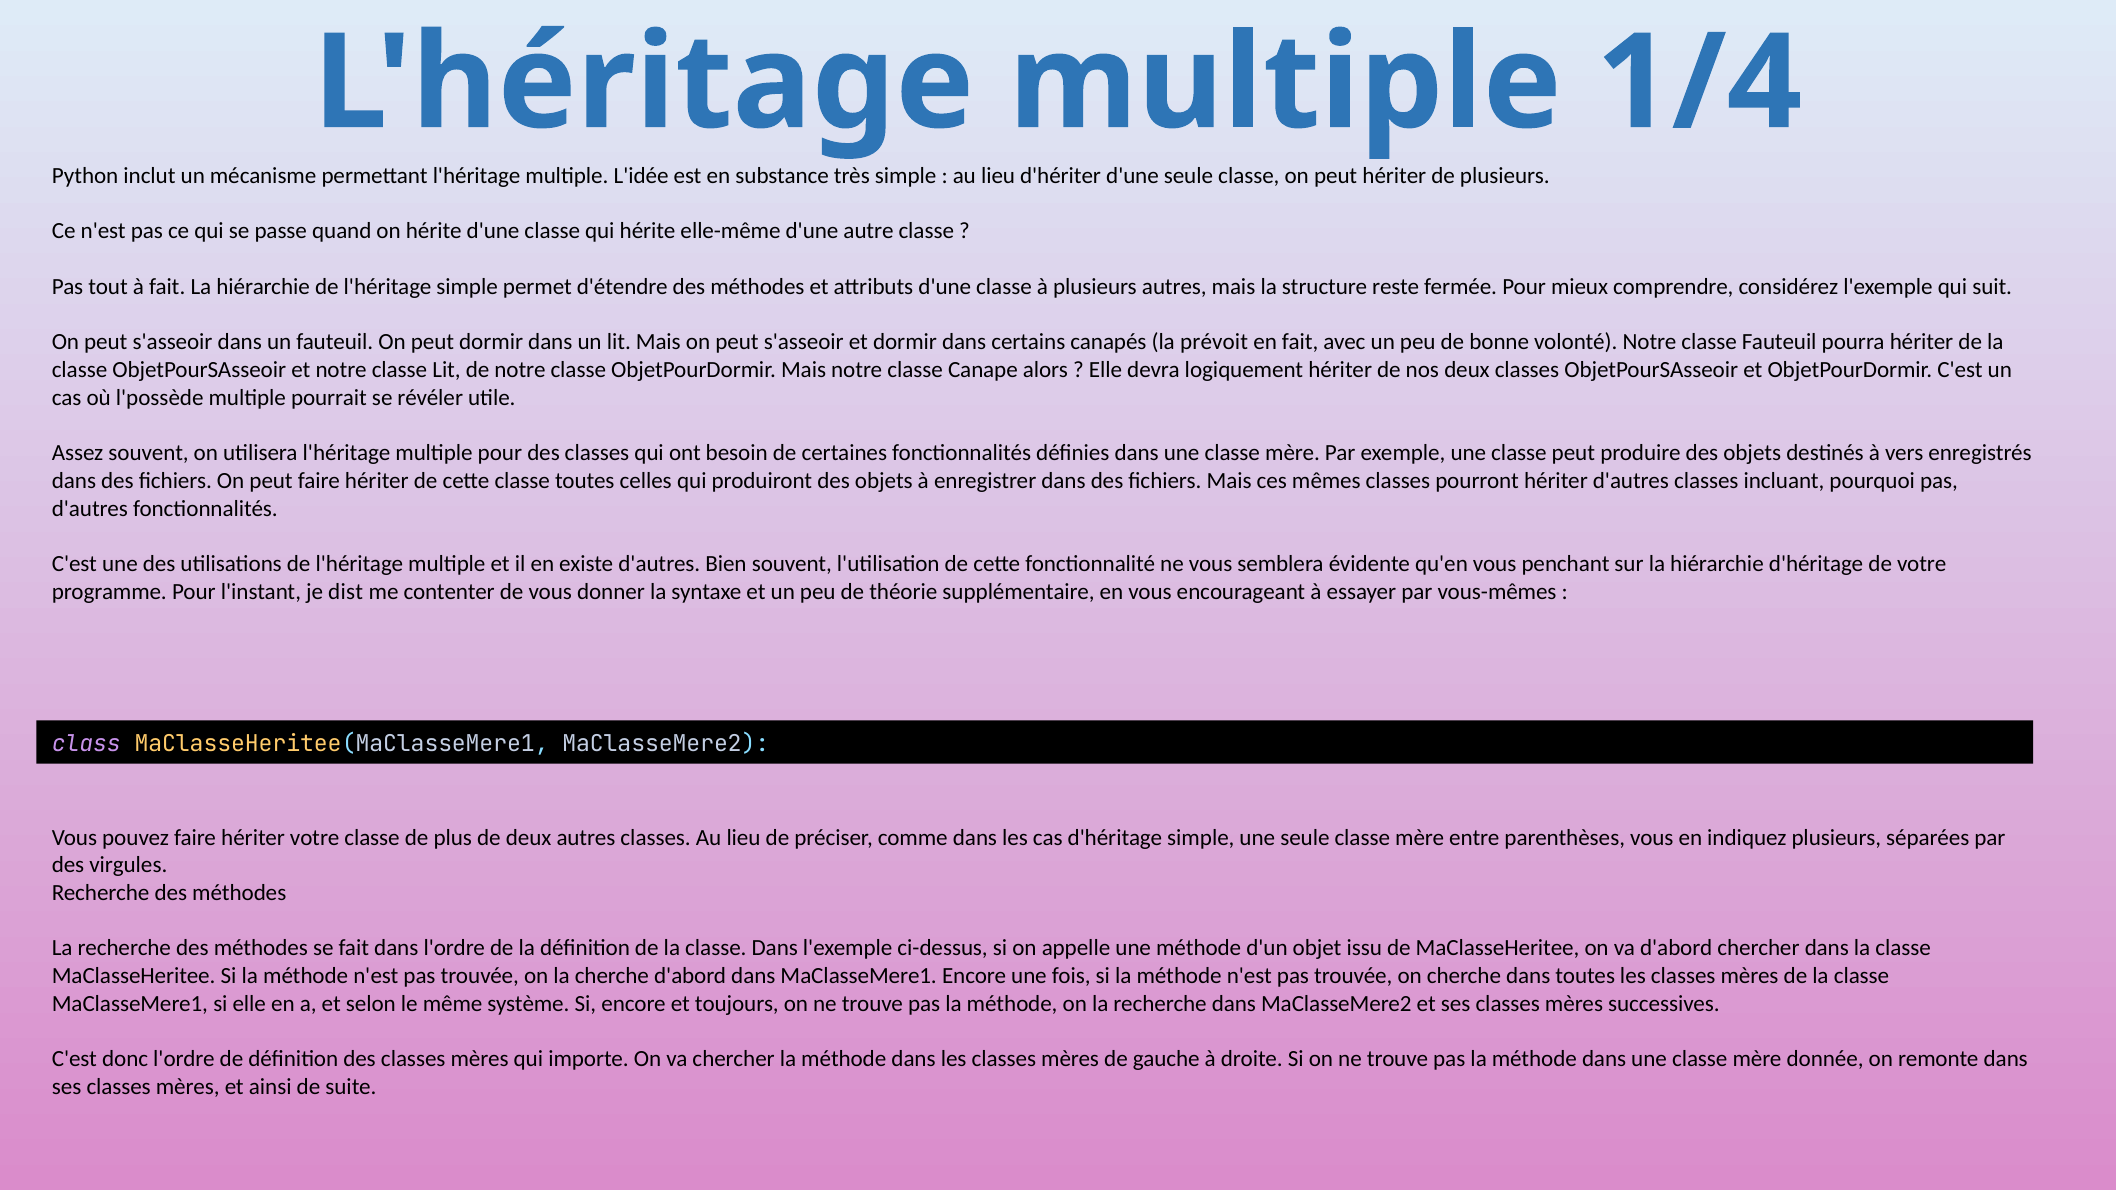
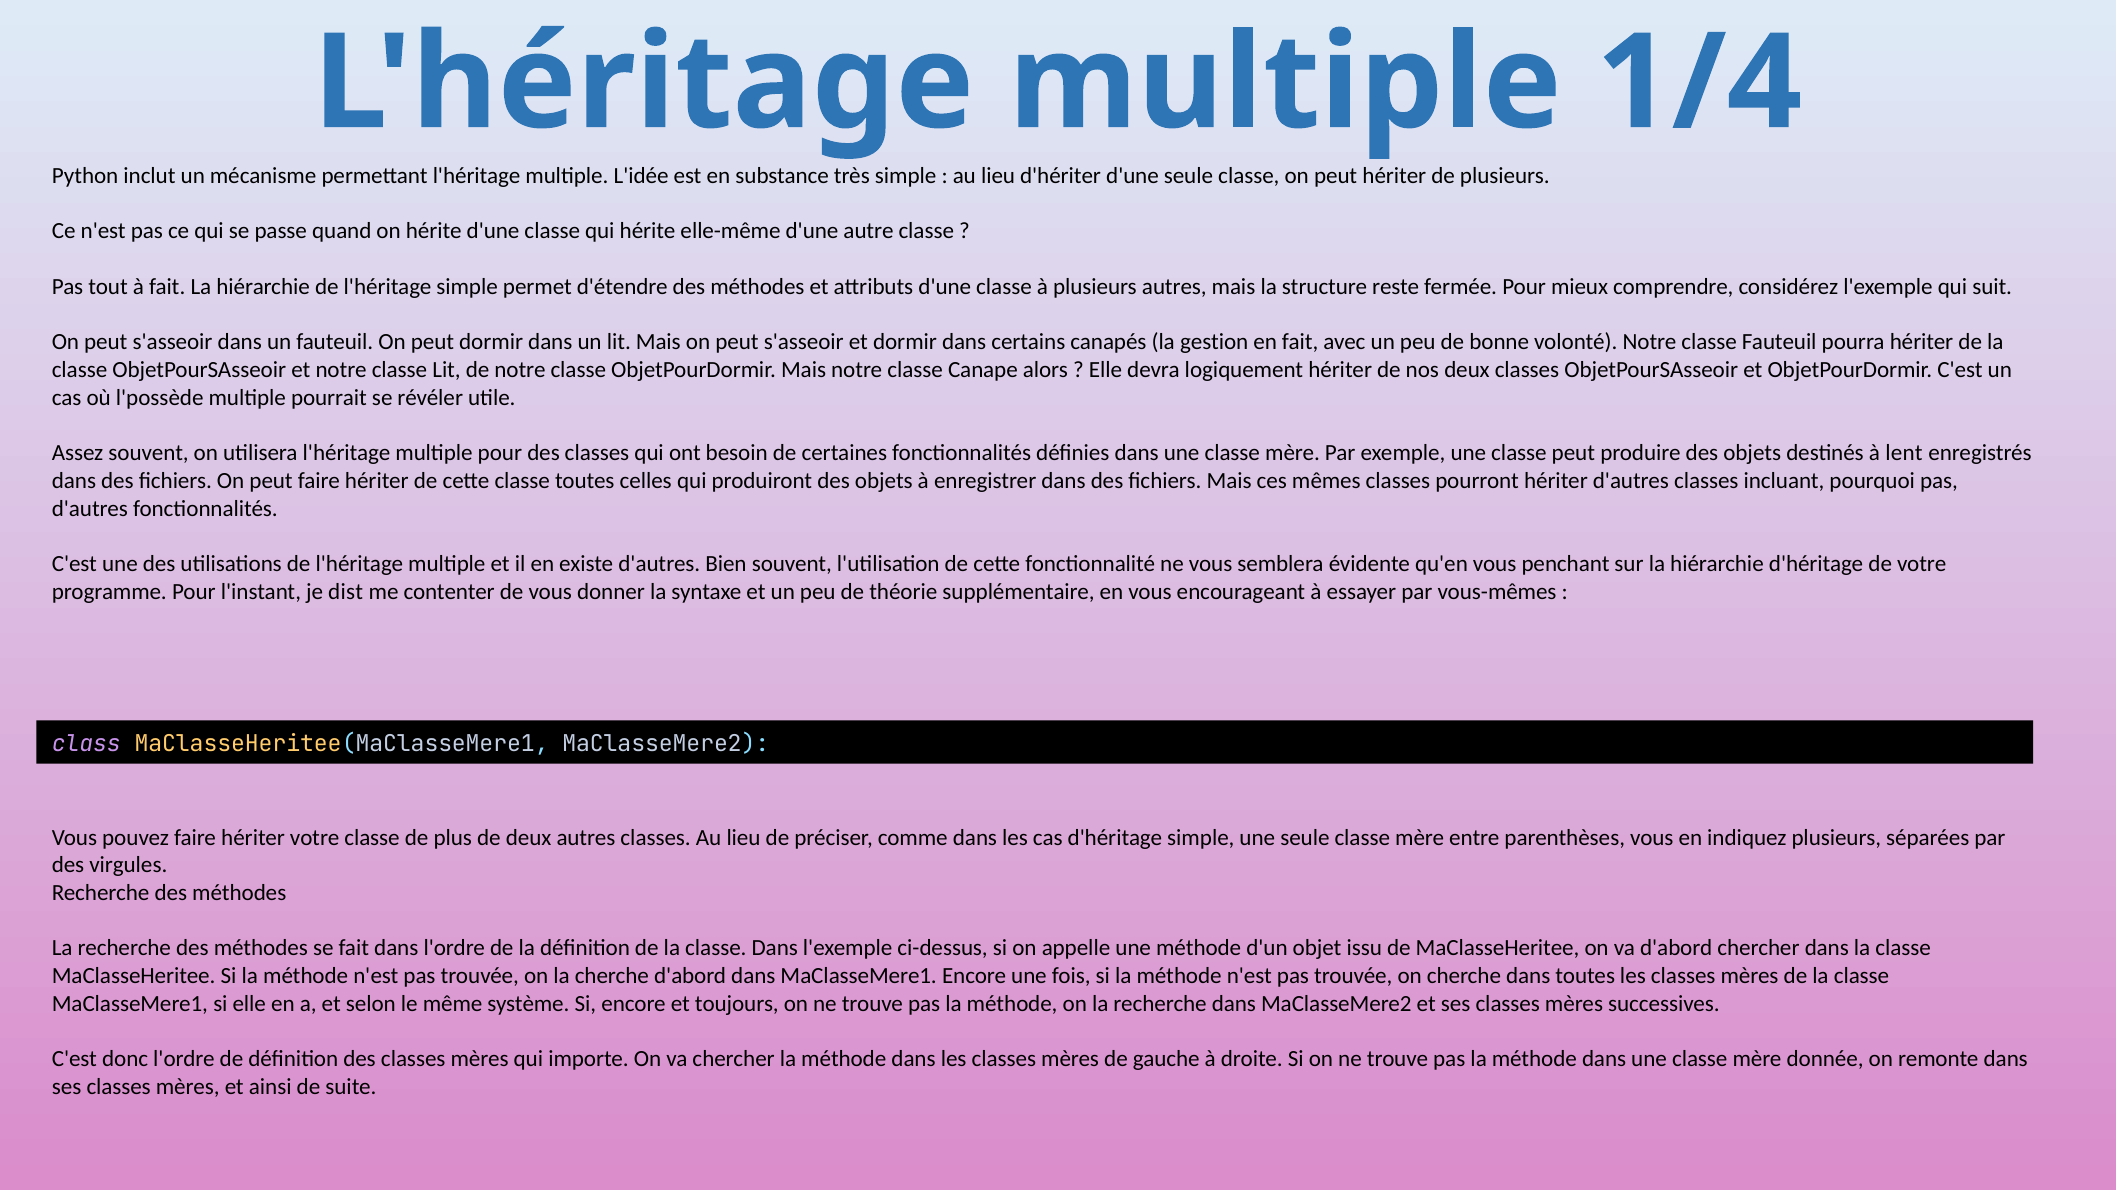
prévoit: prévoit -> gestion
vers: vers -> lent
